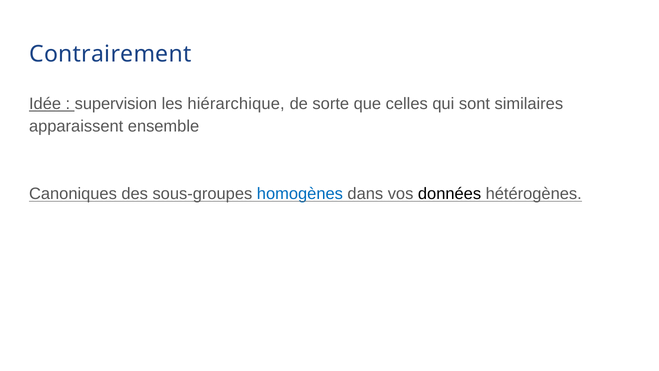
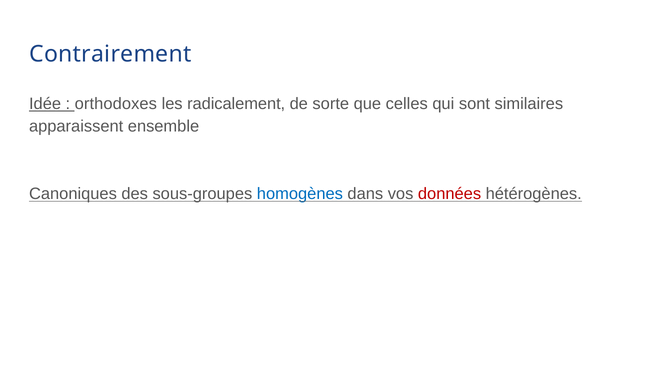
supervision: supervision -> orthodoxes
hiérarchique: hiérarchique -> radicalement
données colour: black -> red
